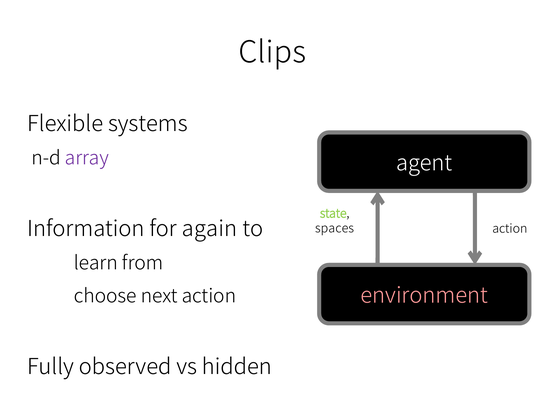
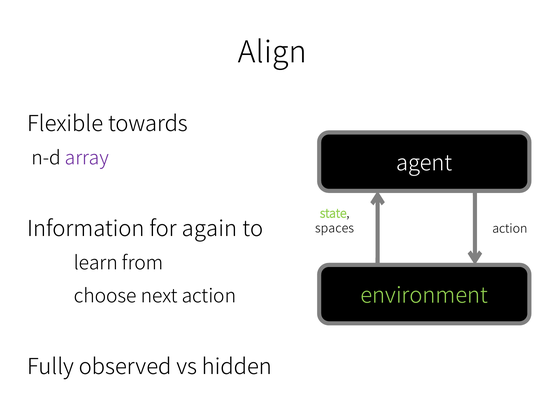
Clips: Clips -> Align
systems: systems -> towards
environment colour: pink -> light green
